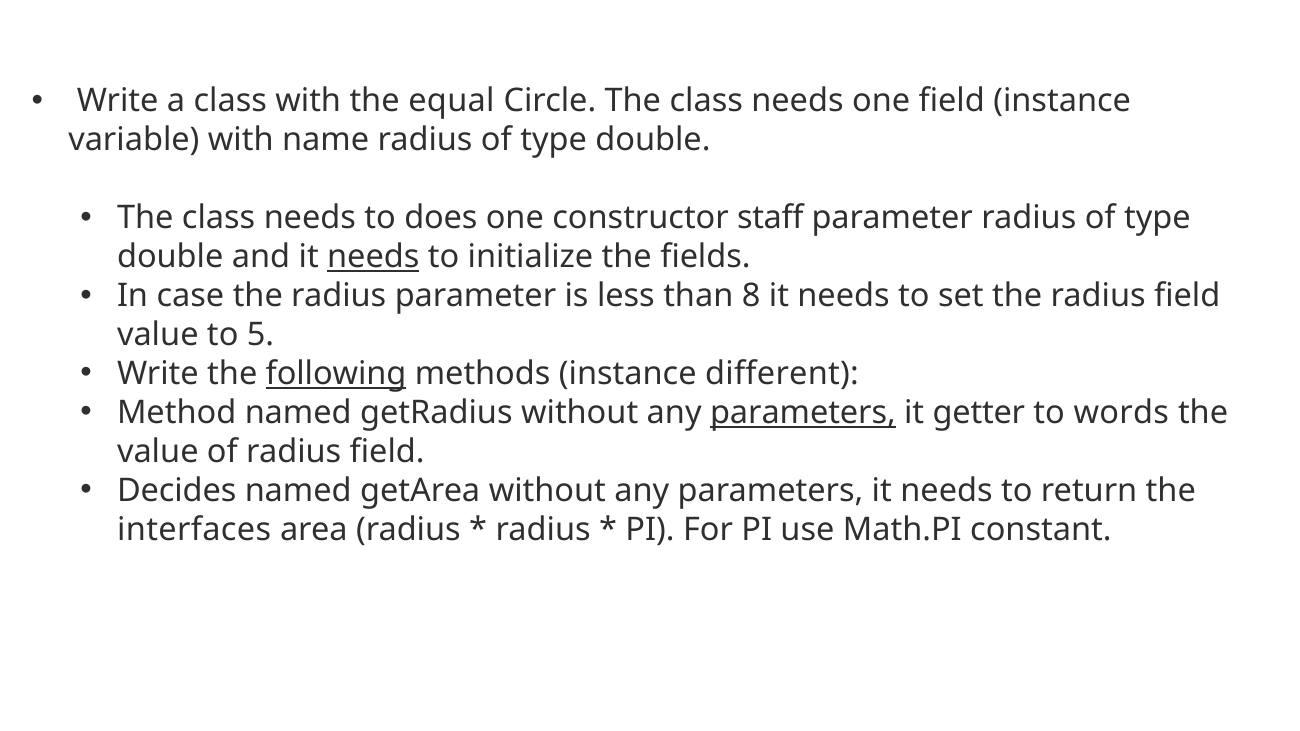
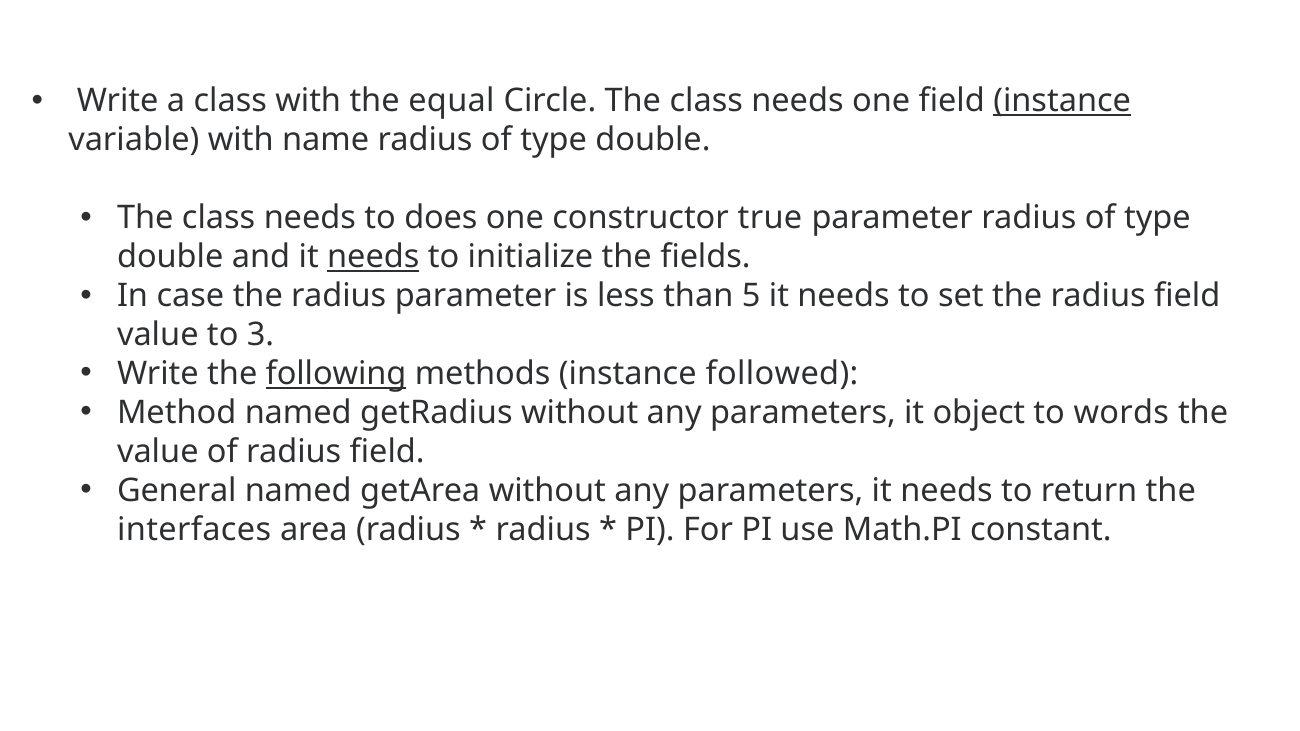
instance at (1062, 101) underline: none -> present
staff: staff -> true
8: 8 -> 5
5: 5 -> 3
different: different -> followed
parameters at (803, 413) underline: present -> none
getter: getter -> object
Decides: Decides -> General
